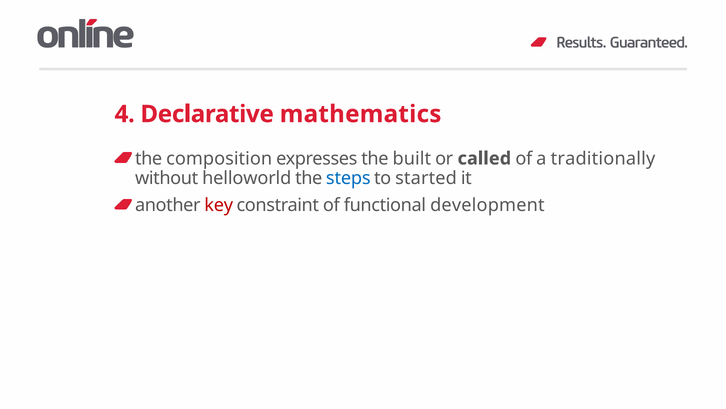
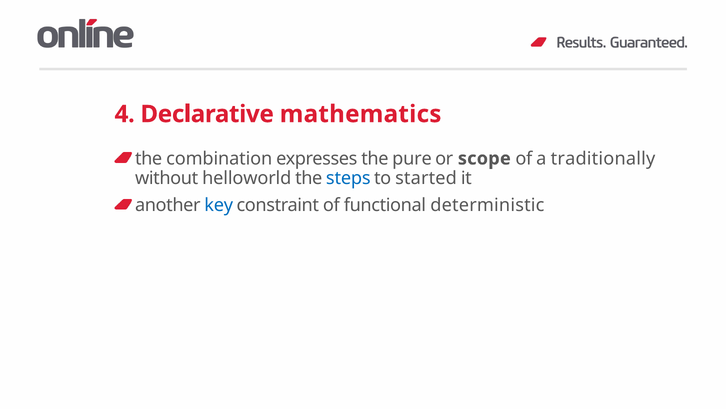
composition: composition -> combination
built: built -> pure
called: called -> scope
key colour: red -> blue
development: development -> deterministic
